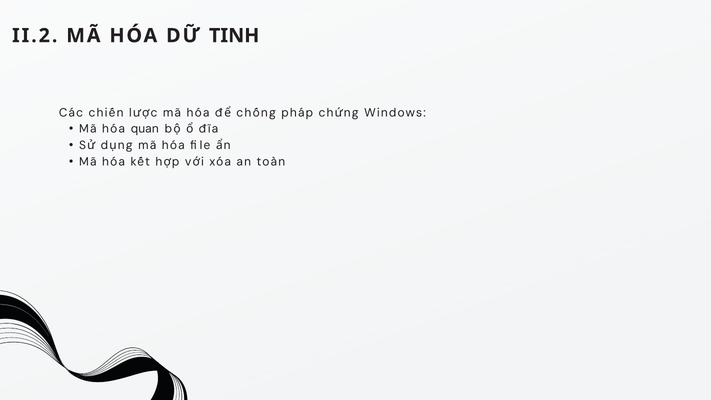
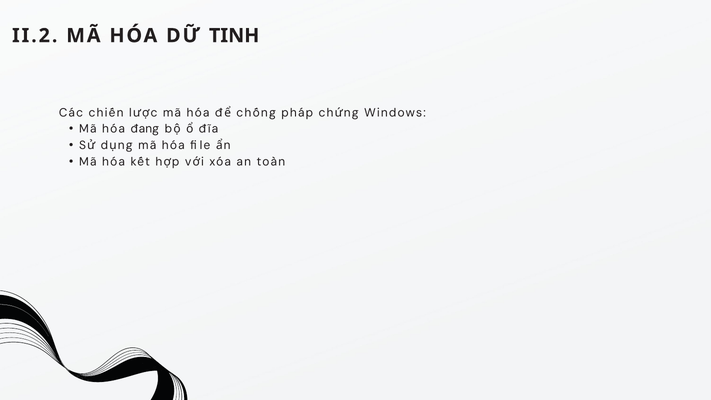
quan: quan -> đang
